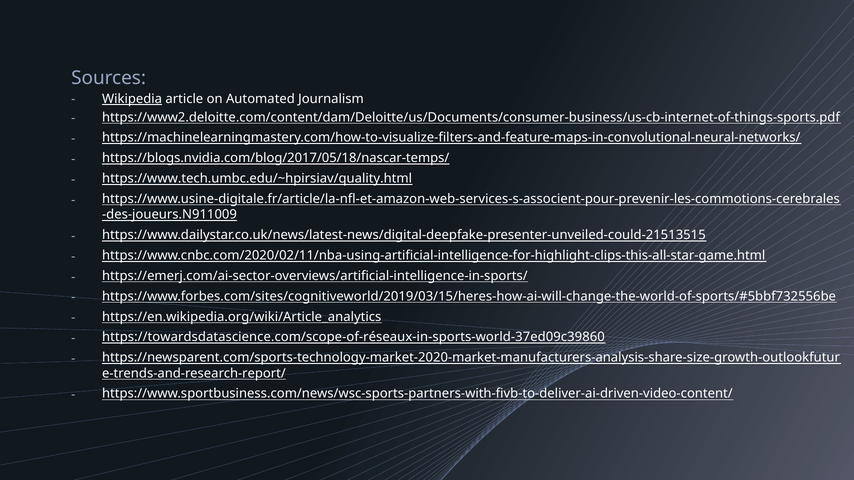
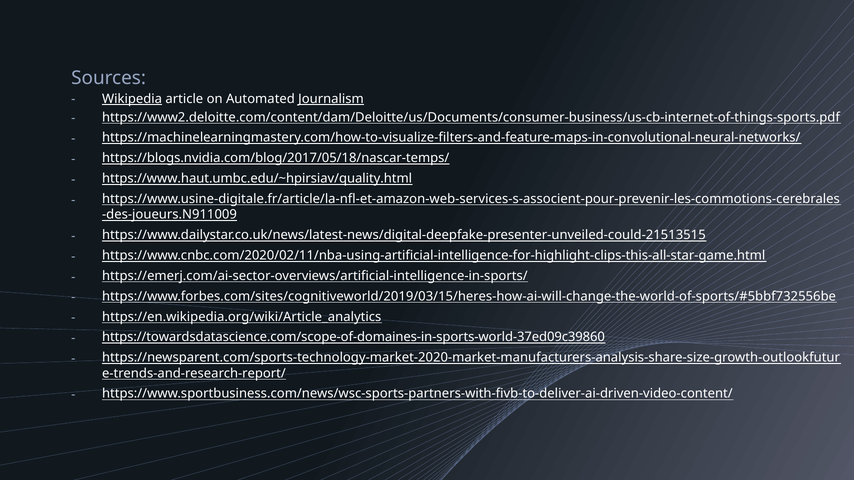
Journalism underline: none -> present
https://www.tech.umbc.edu/~hpirsiav/quality.html: https://www.tech.umbc.edu/~hpirsiav/quality.html -> https://www.haut.umbc.edu/~hpirsiav/quality.html
https://towardsdatascience.com/scope-of-réseaux-in-sports-world-37ed09c39860: https://towardsdatascience.com/scope-of-réseaux-in-sports-world-37ed09c39860 -> https://towardsdatascience.com/scope-of-domaines-in-sports-world-37ed09c39860
